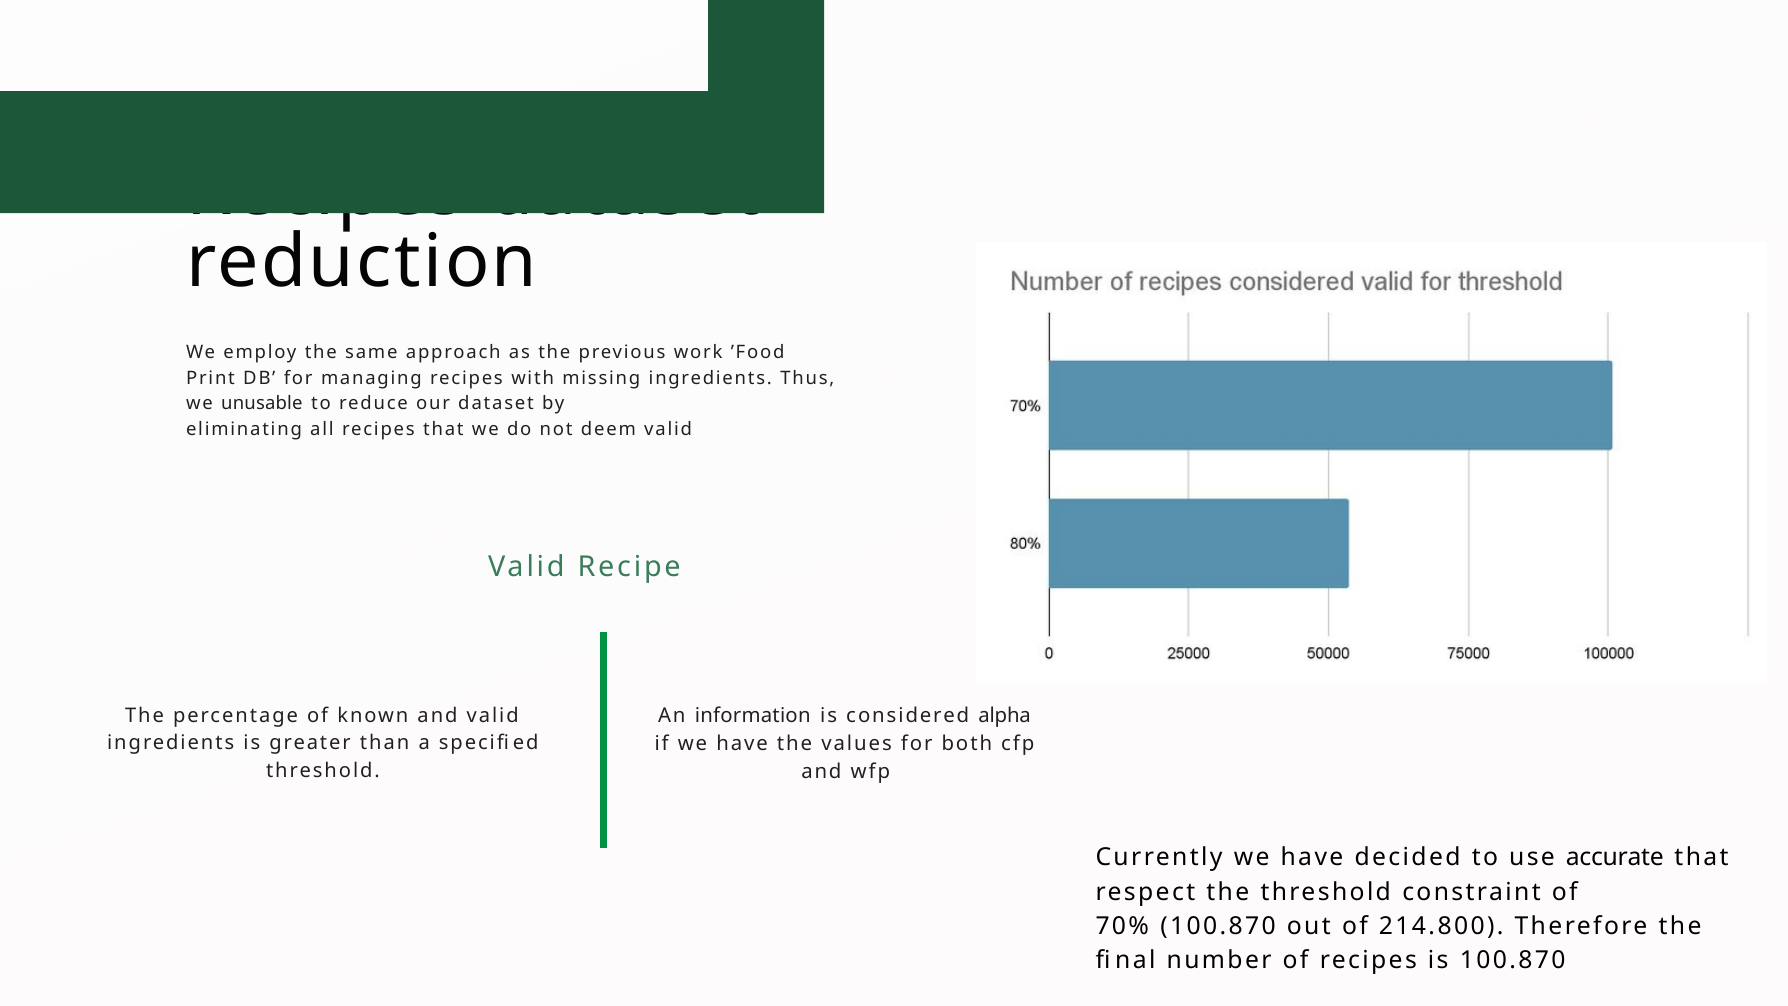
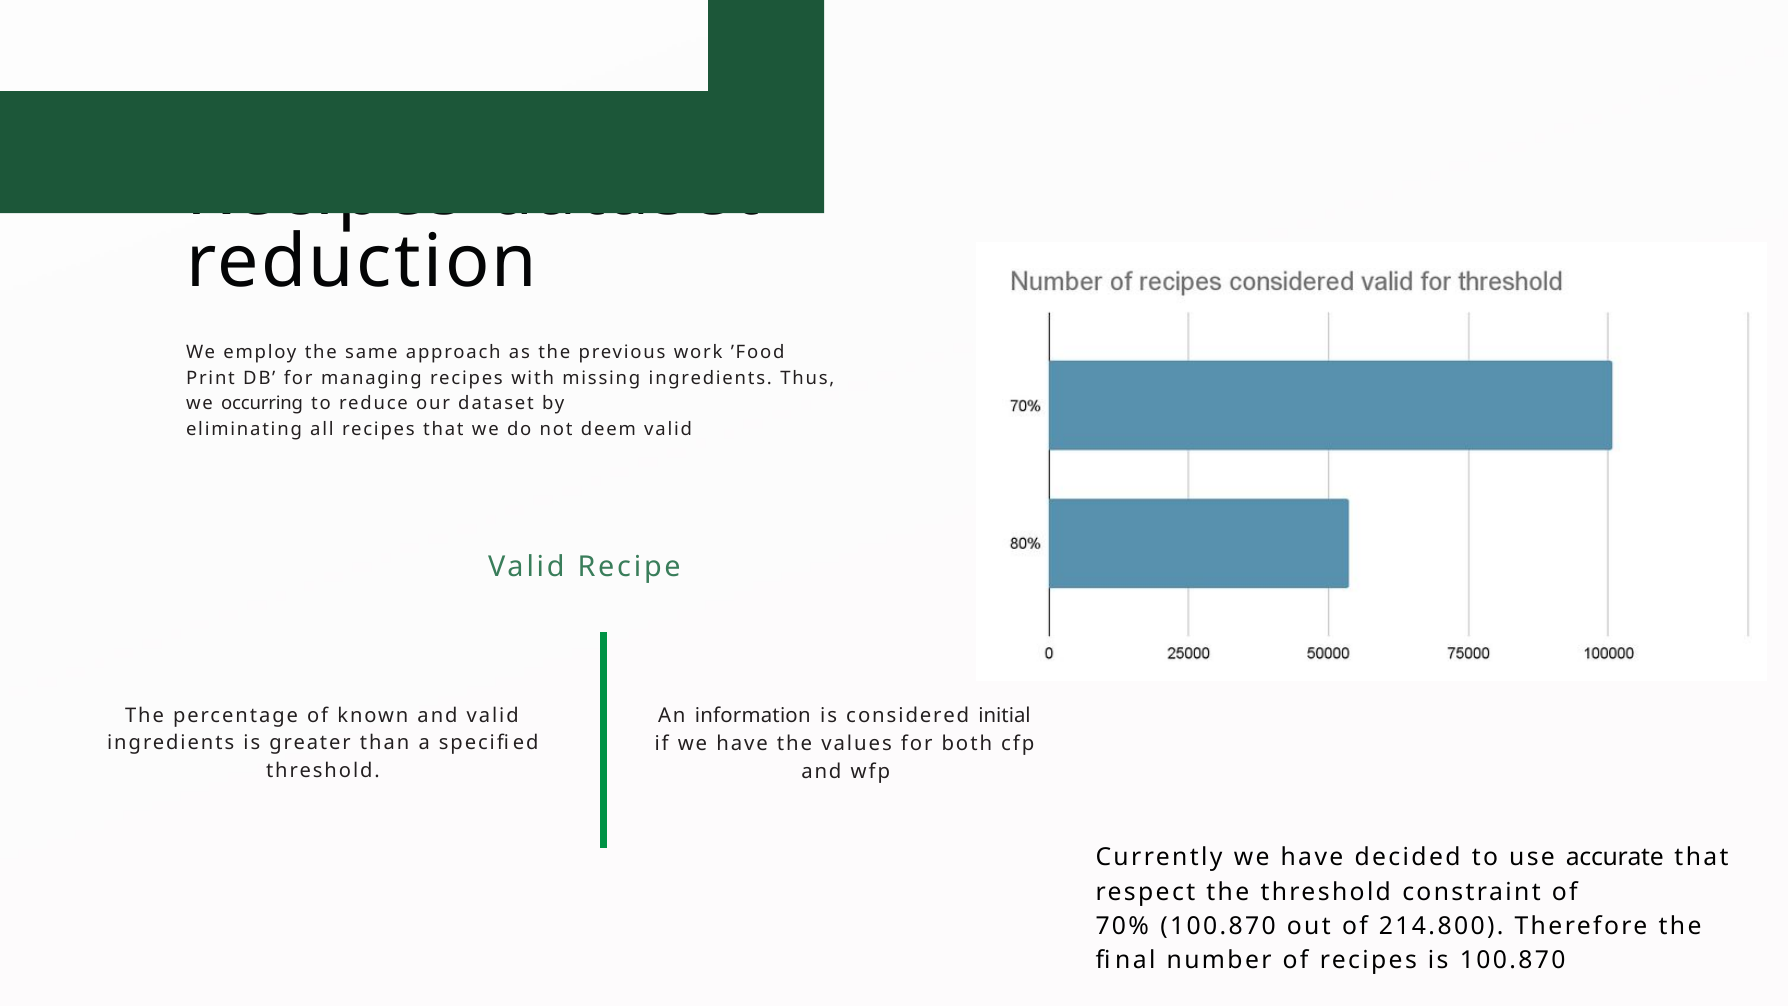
unusable: unusable -> occurring
alpha: alpha -> initial
